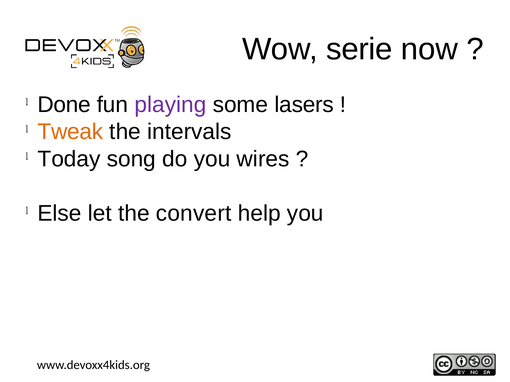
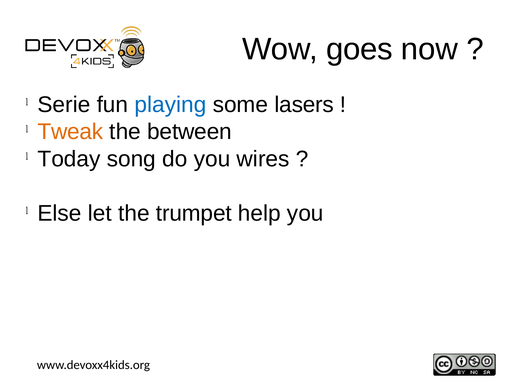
serie: serie -> goes
Done: Done -> Serie
playing colour: purple -> blue
intervals: intervals -> between
convert: convert -> trumpet
